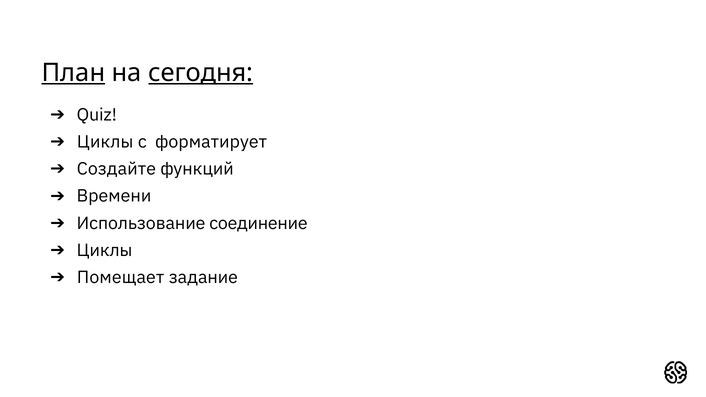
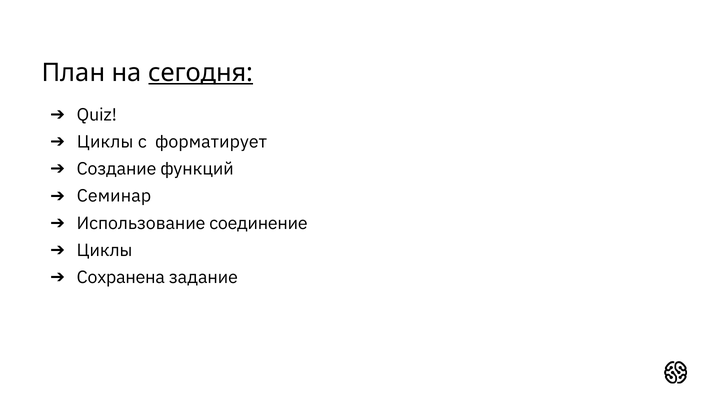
План underline: present -> none
Создайте: Создайте -> Cоздание
Времени: Времени -> Семинар
Помещает: Помещает -> Сохранена
